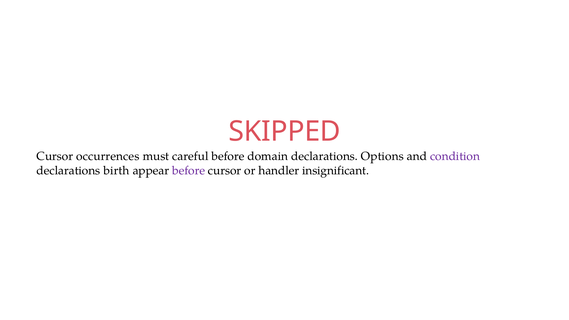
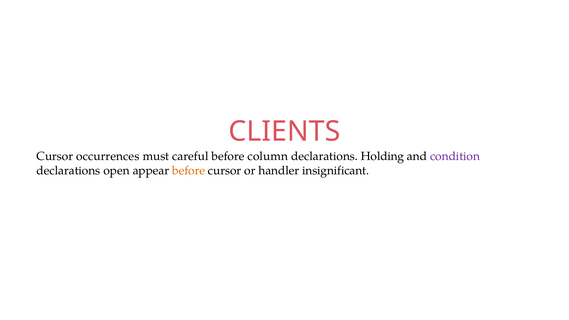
SKIPPED: SKIPPED -> CLIENTS
domain: domain -> column
Options: Options -> Holding
birth: birth -> open
before at (189, 171) colour: purple -> orange
